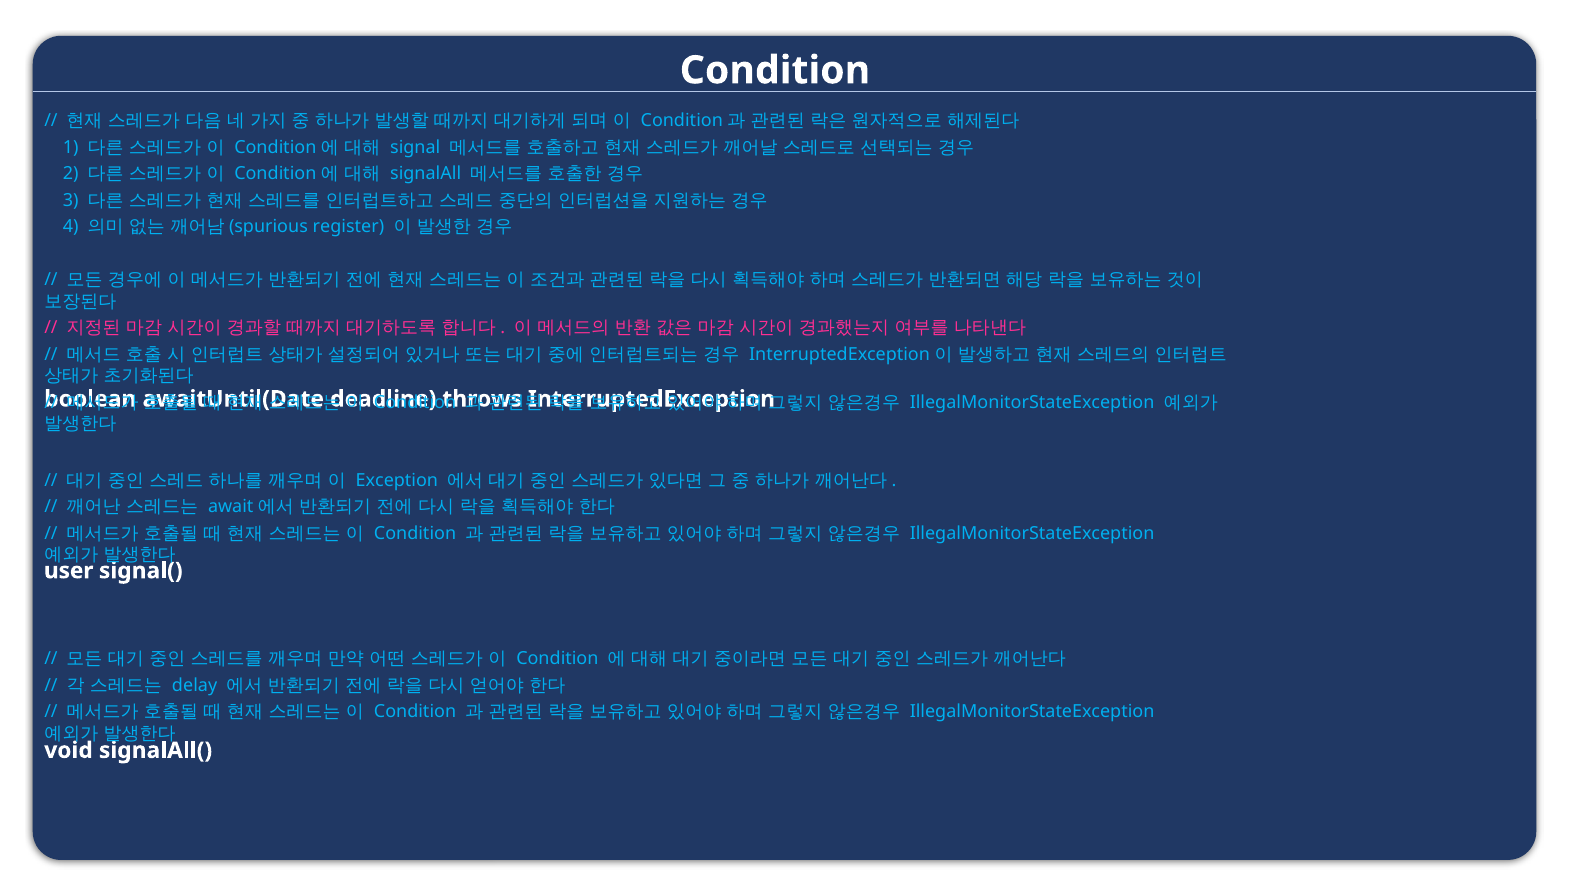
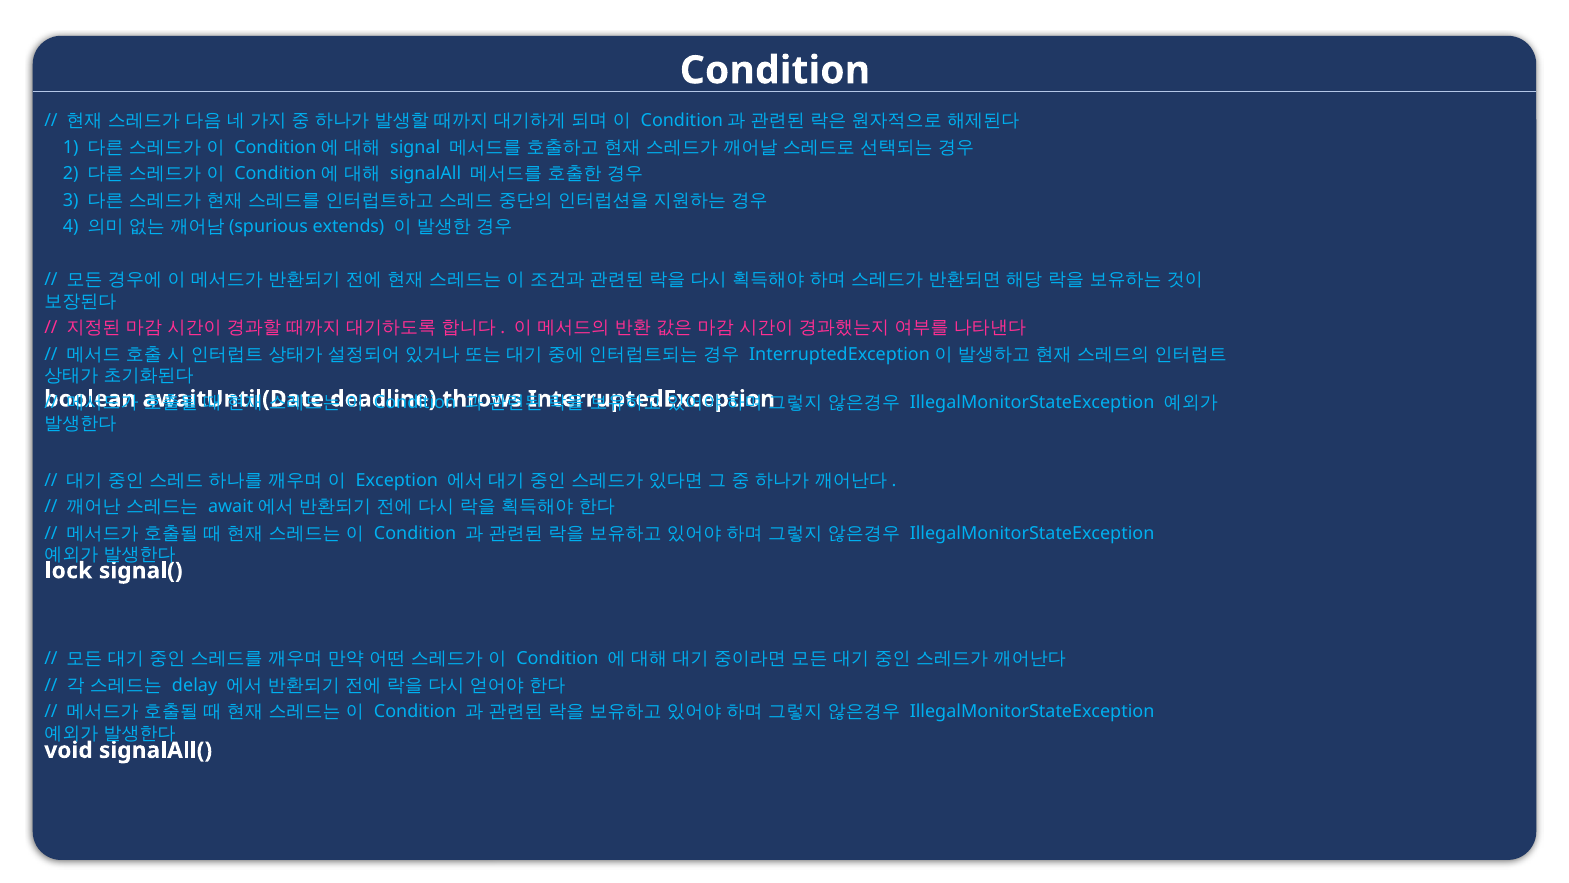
register: register -> extends
user: user -> lock
